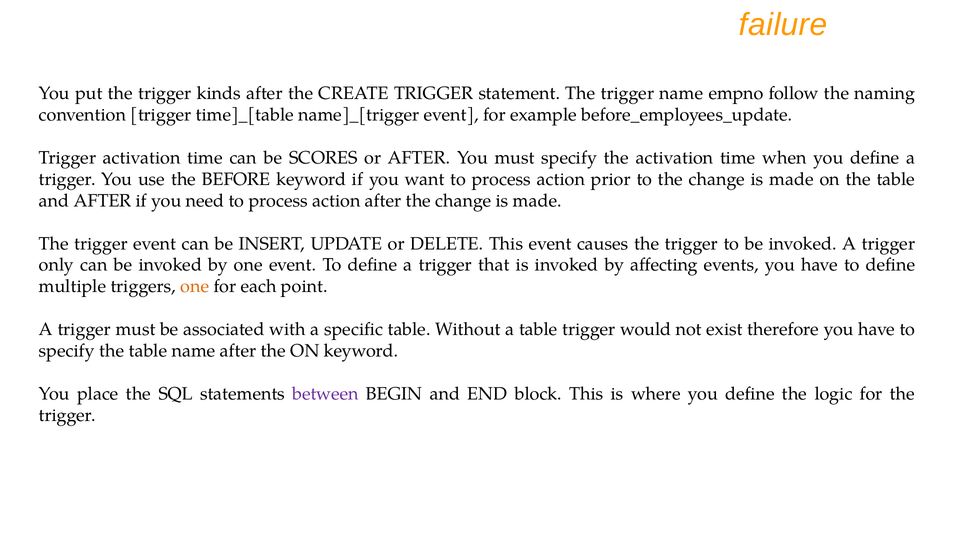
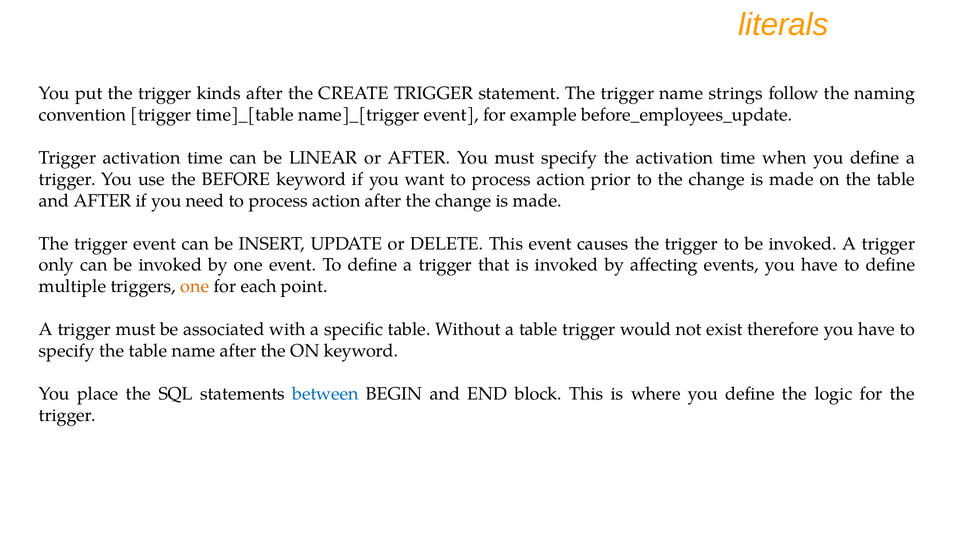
failure: failure -> literals
empno: empno -> strings
SCORES: SCORES -> LINEAR
between colour: purple -> blue
